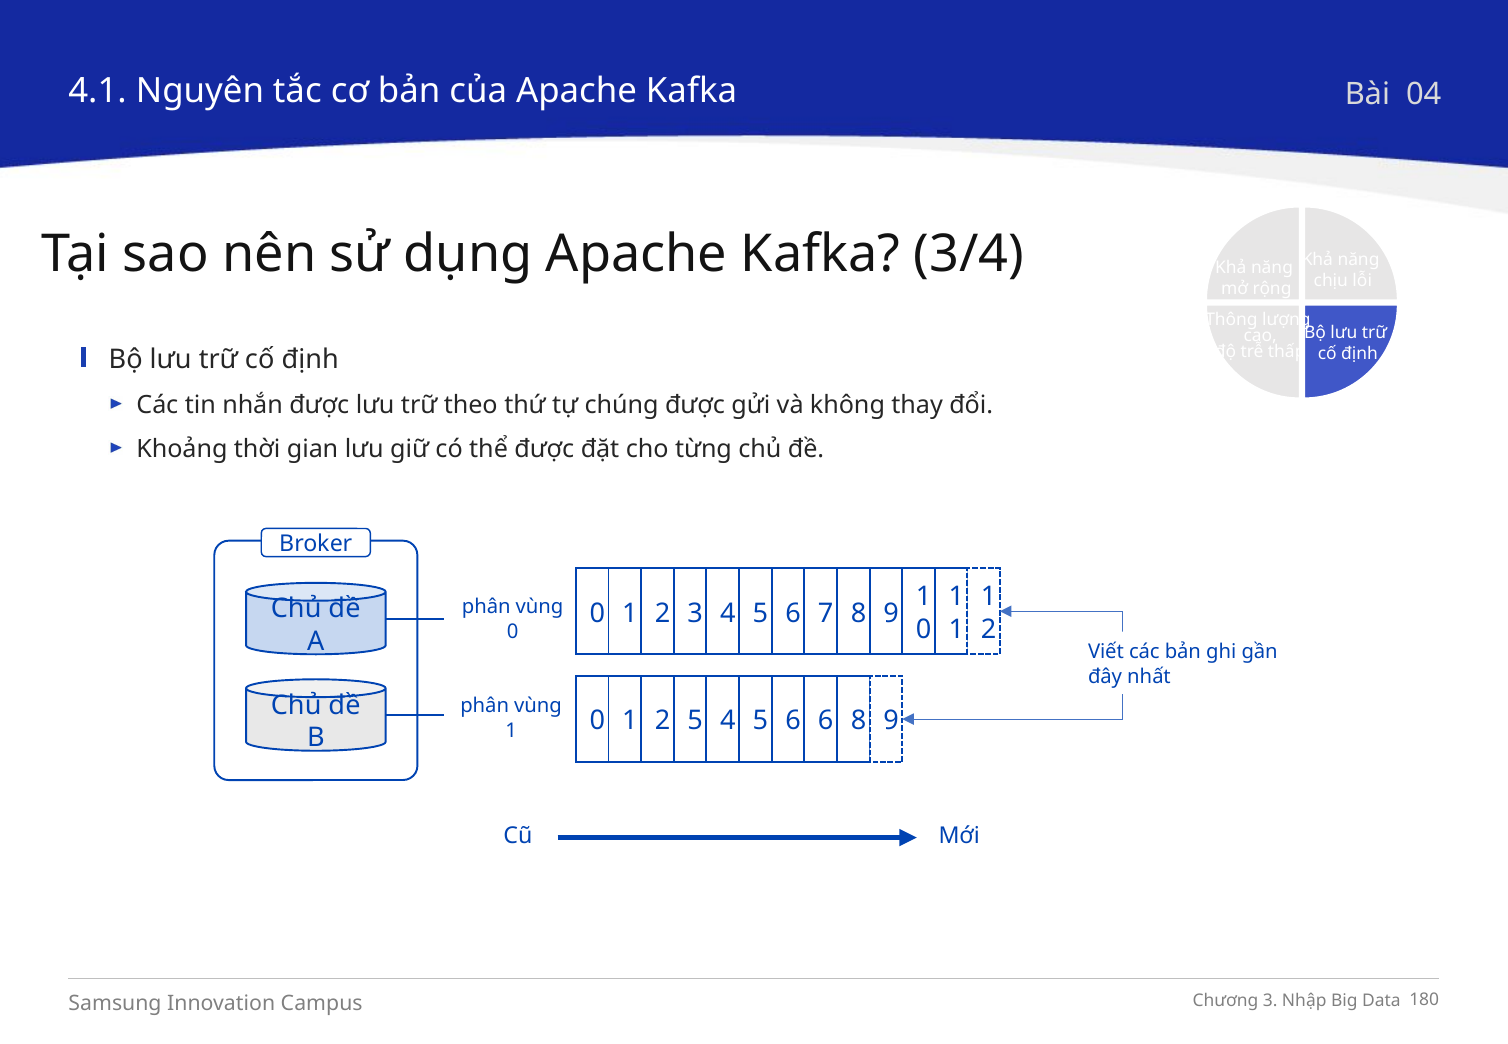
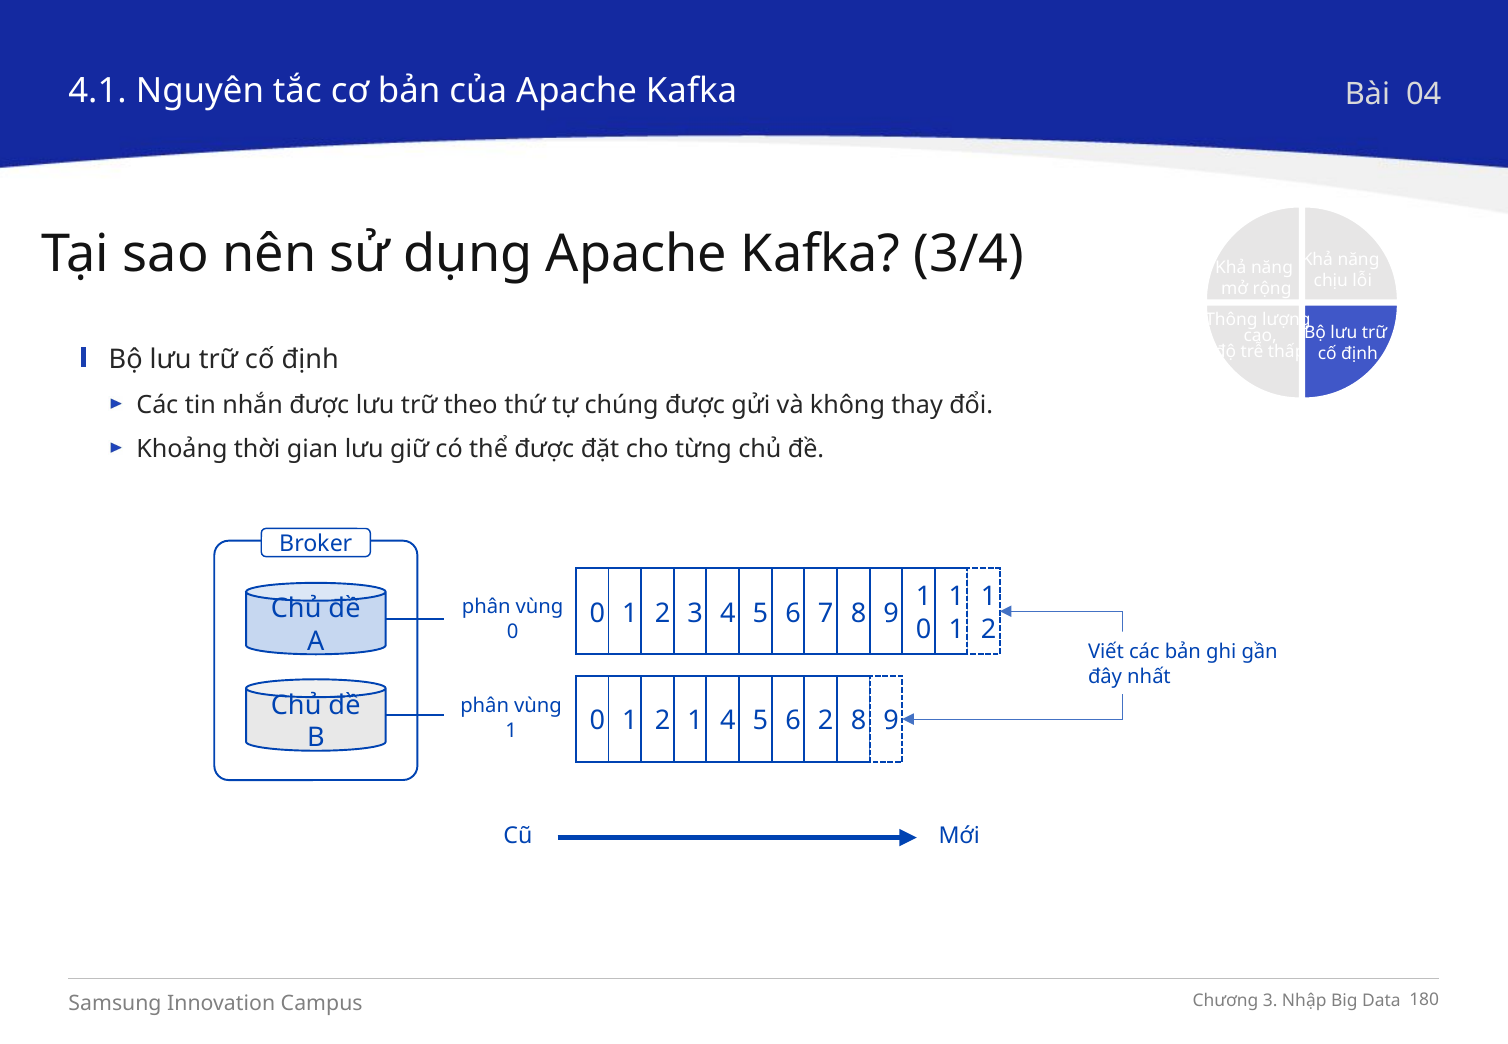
2 5: 5 -> 1
6 6: 6 -> 2
